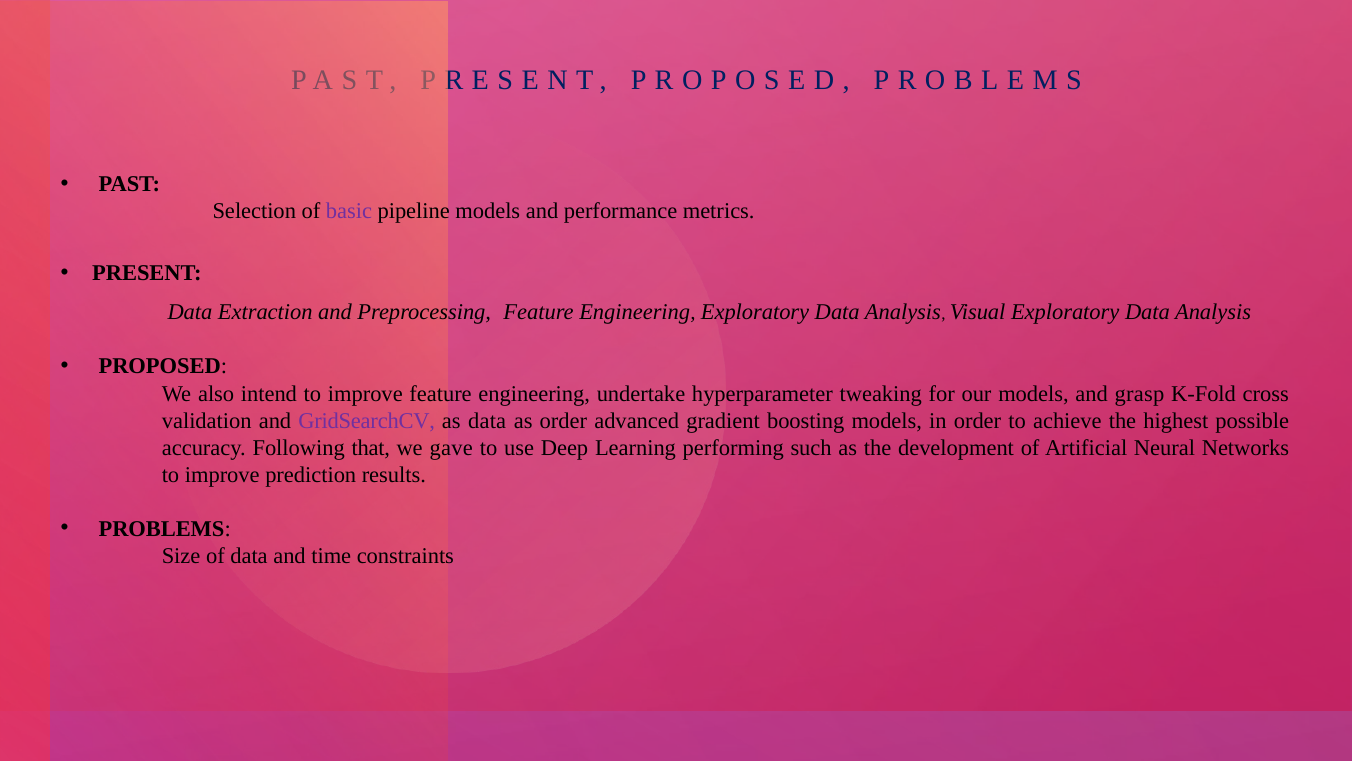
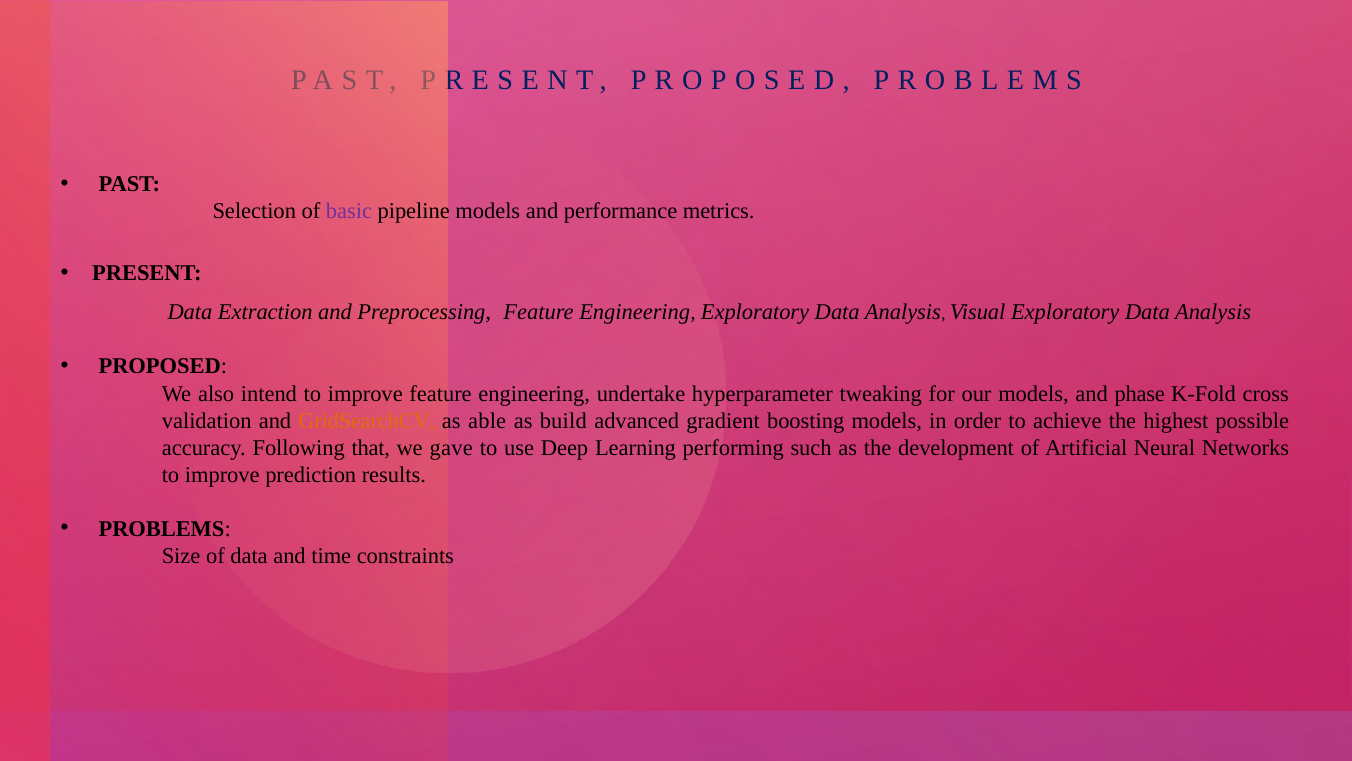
grasp: grasp -> phase
GridSearchCV colour: purple -> orange
as data: data -> able
as order: order -> build
